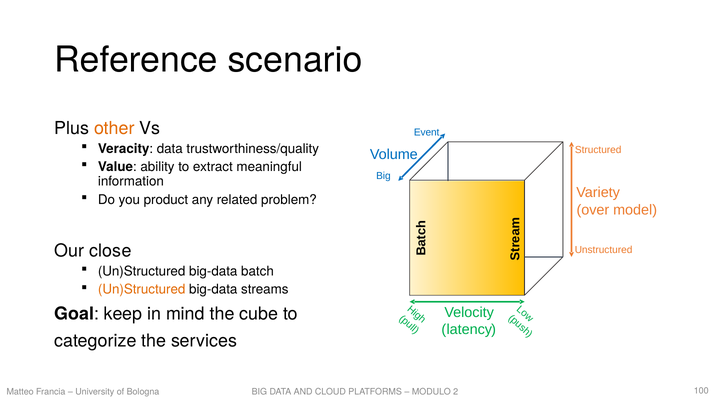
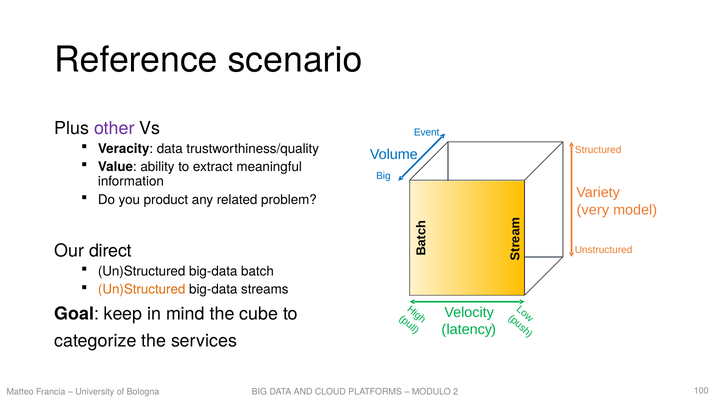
other colour: orange -> purple
over: over -> very
close: close -> direct
